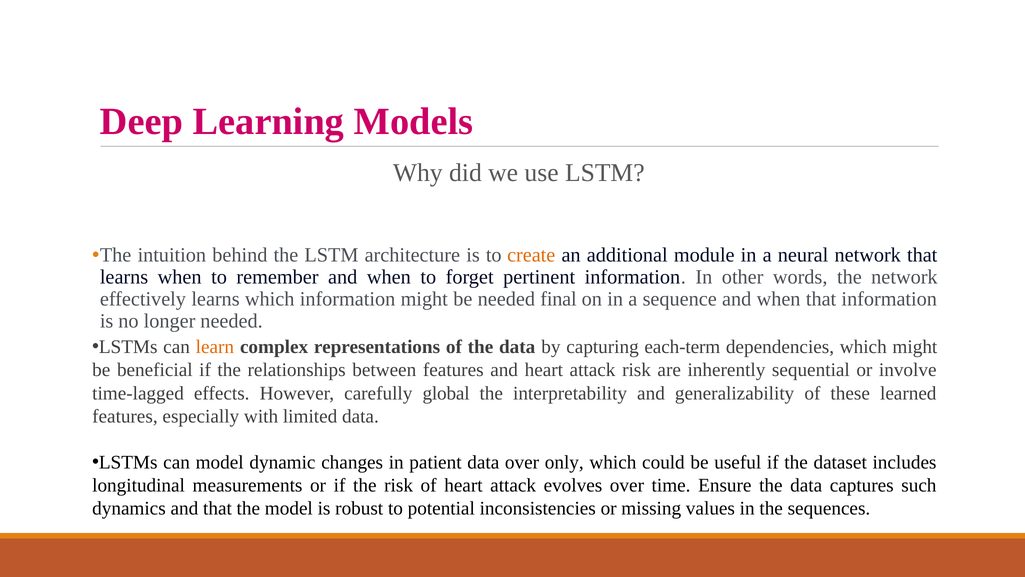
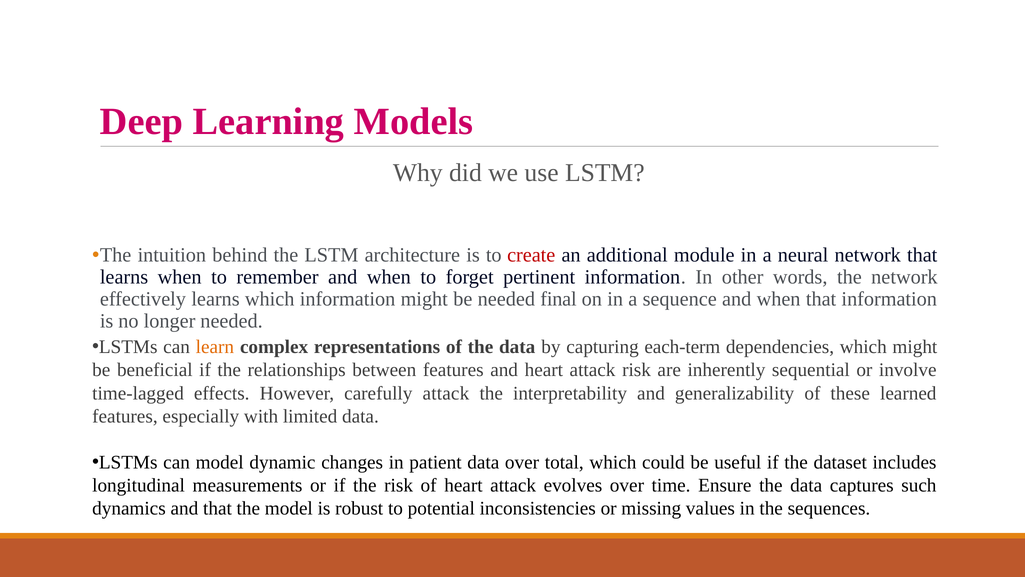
create colour: orange -> red
carefully global: global -> attack
only: only -> total
